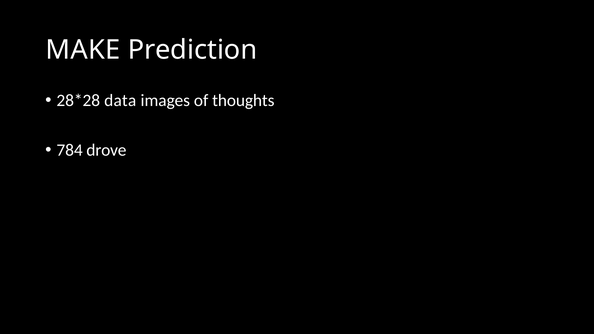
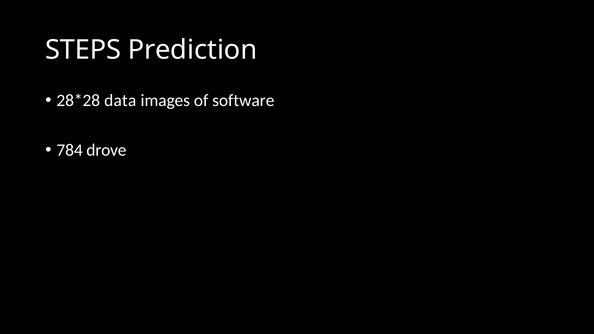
MAKE: MAKE -> STEPS
thoughts: thoughts -> software
